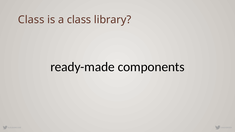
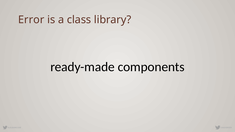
Class at (31, 20): Class -> Error
